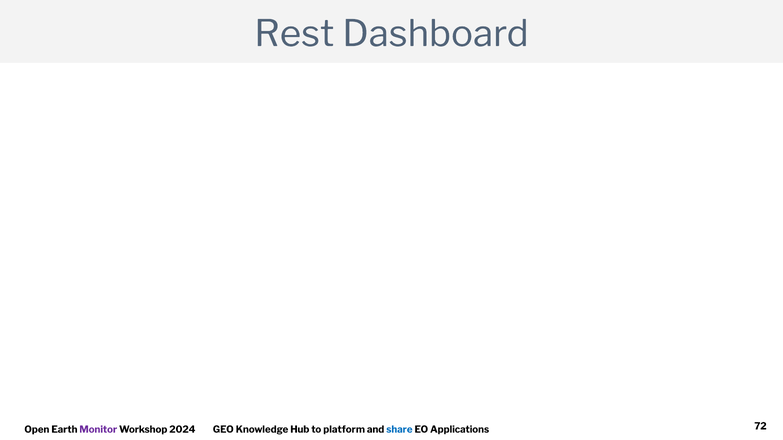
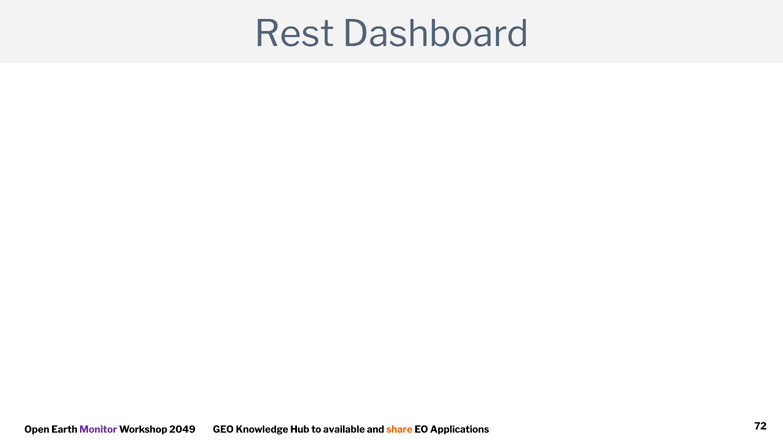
2024: 2024 -> 2049
platform: platform -> available
share colour: blue -> orange
